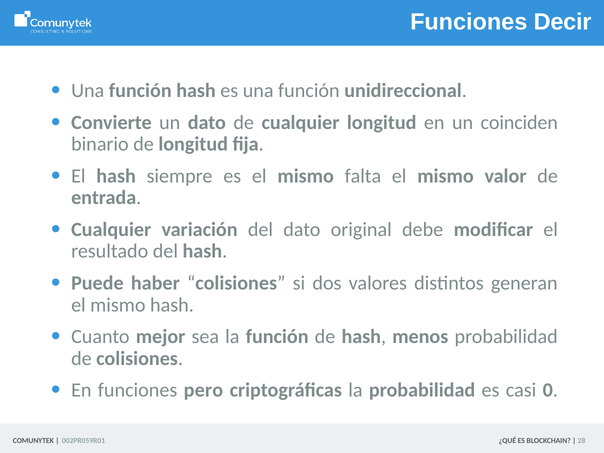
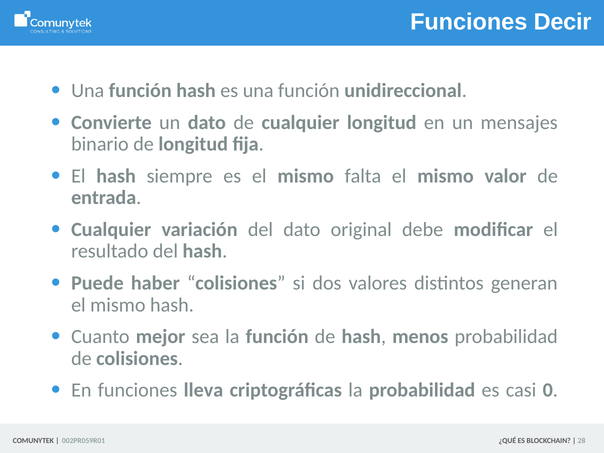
coinciden: coinciden -> mensajes
pero: pero -> lleva
